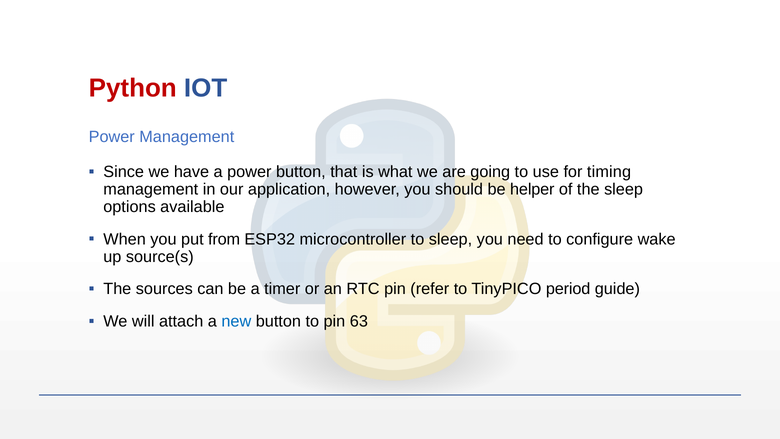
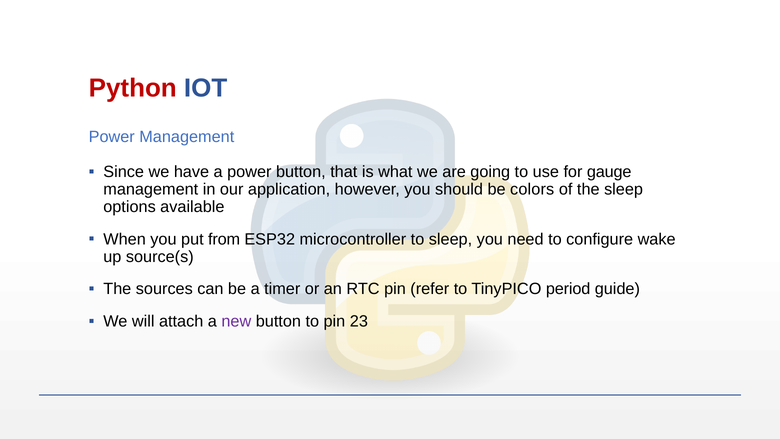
timing: timing -> gauge
helper: helper -> colors
new colour: blue -> purple
63: 63 -> 23
